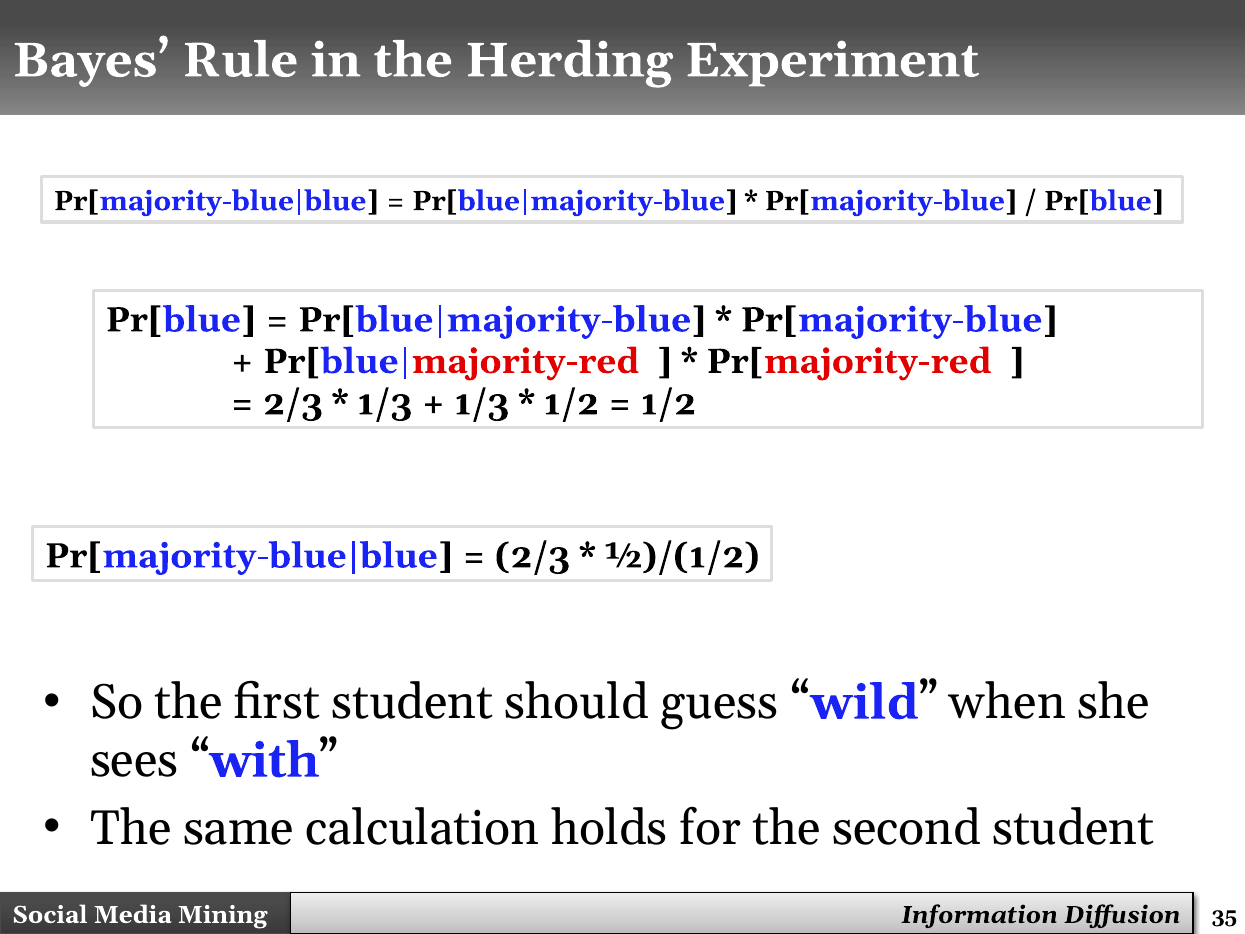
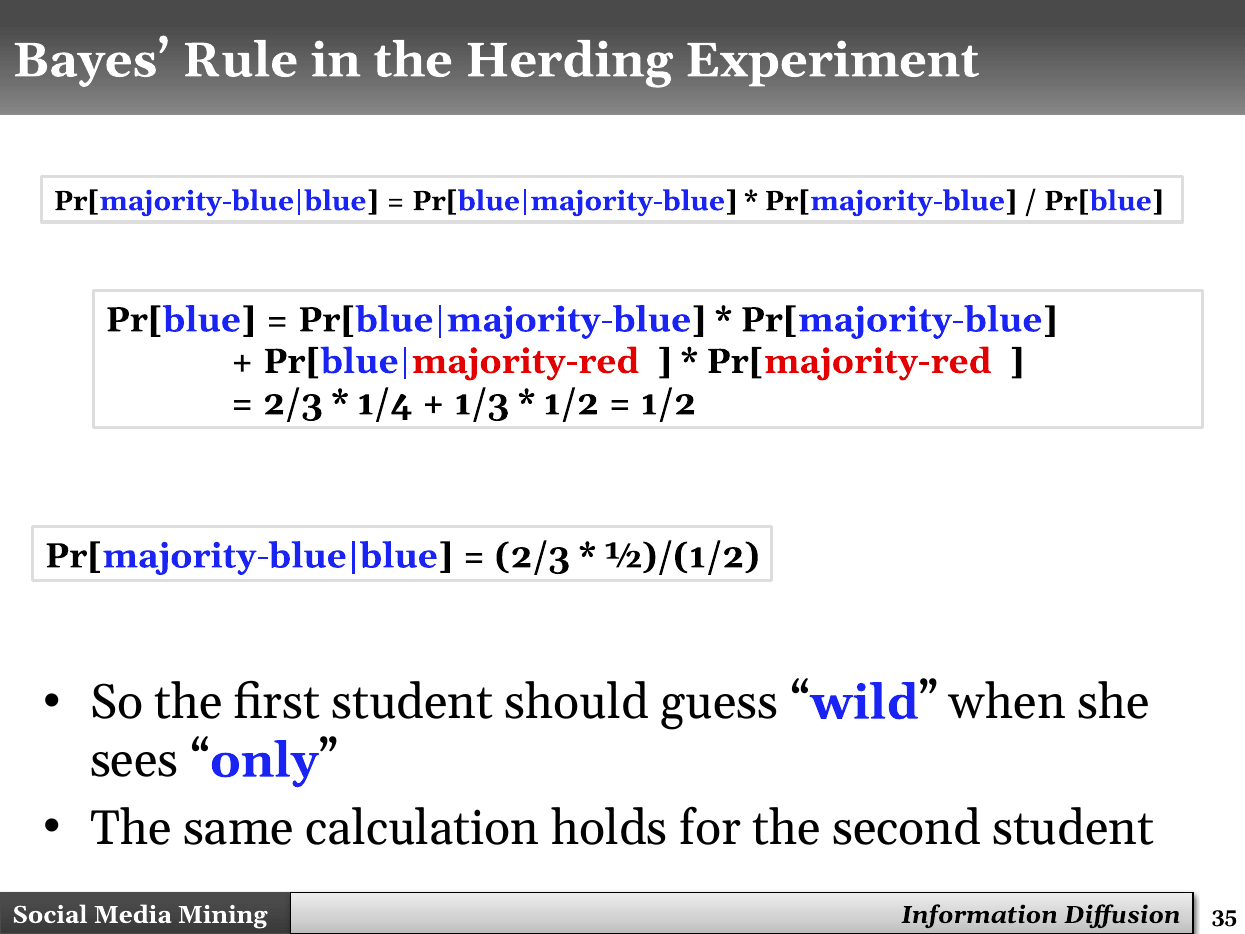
1/3 at (385, 403): 1/3 -> 1/4
with: with -> only
